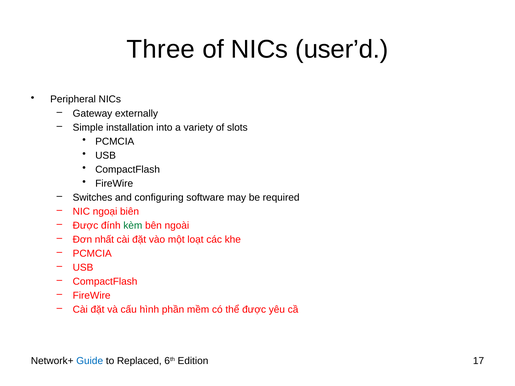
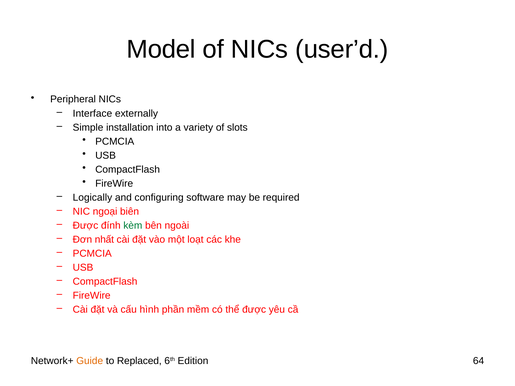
Three: Three -> Model
Gateway: Gateway -> Interface
Switches: Switches -> Logically
Guide colour: blue -> orange
17: 17 -> 64
